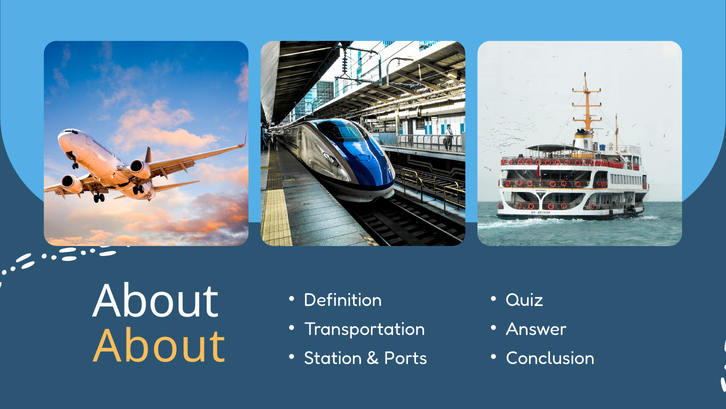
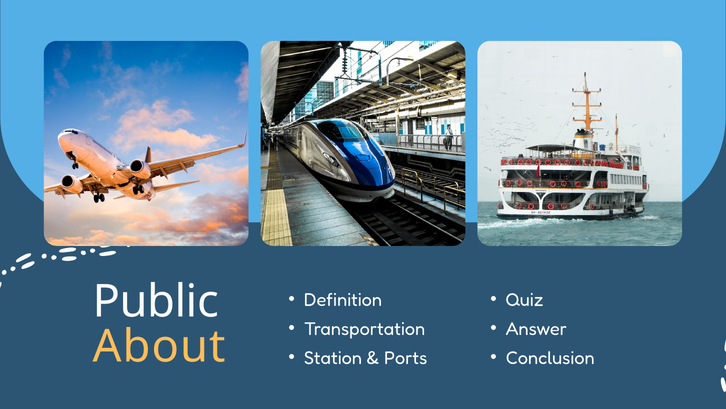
About at (156, 301): About -> Public
